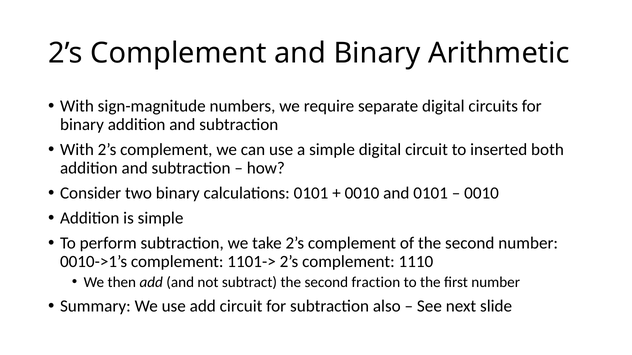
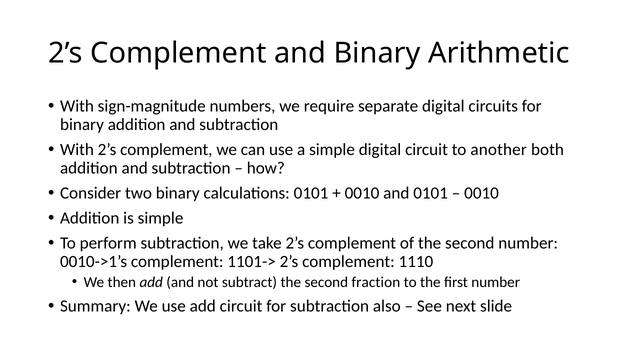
inserted: inserted -> another
